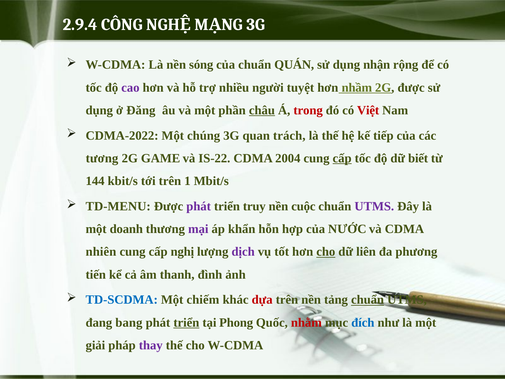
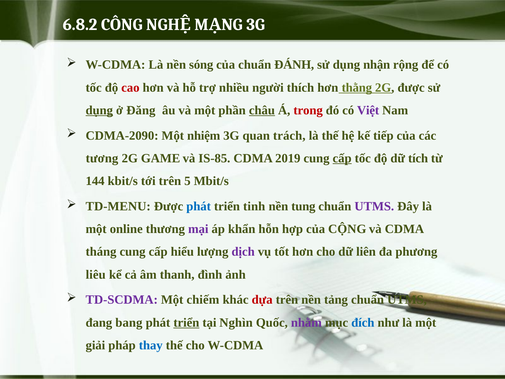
2.9.4: 2.9.4 -> 6.8.2
QUÁN: QUÁN -> ĐÁNH
cao colour: purple -> red
tuyệt: tuyệt -> thích
nhầm: nhầm -> thằng
dụng at (99, 110) underline: none -> present
Việt colour: red -> purple
CDMA-2022: CDMA-2022 -> CDMA-2090
chúng: chúng -> nhiệm
IS-22: IS-22 -> IS-85
2004: 2004 -> 2019
biết: biết -> tích
1: 1 -> 5
phát at (199, 206) colour: purple -> blue
truy: truy -> tinh
cuộc: cuộc -> tung
doanh: doanh -> online
NƯỚC: NƯỚC -> CỘNG
nhiên: nhiên -> tháng
nghị: nghị -> hiểu
cho at (326, 252) underline: present -> none
tiến: tiến -> liêu
TD-SCDMA colour: blue -> purple
chuẩn at (368, 300) underline: present -> none
Phong: Phong -> Nghìn
nhằm colour: red -> purple
thay colour: purple -> blue
